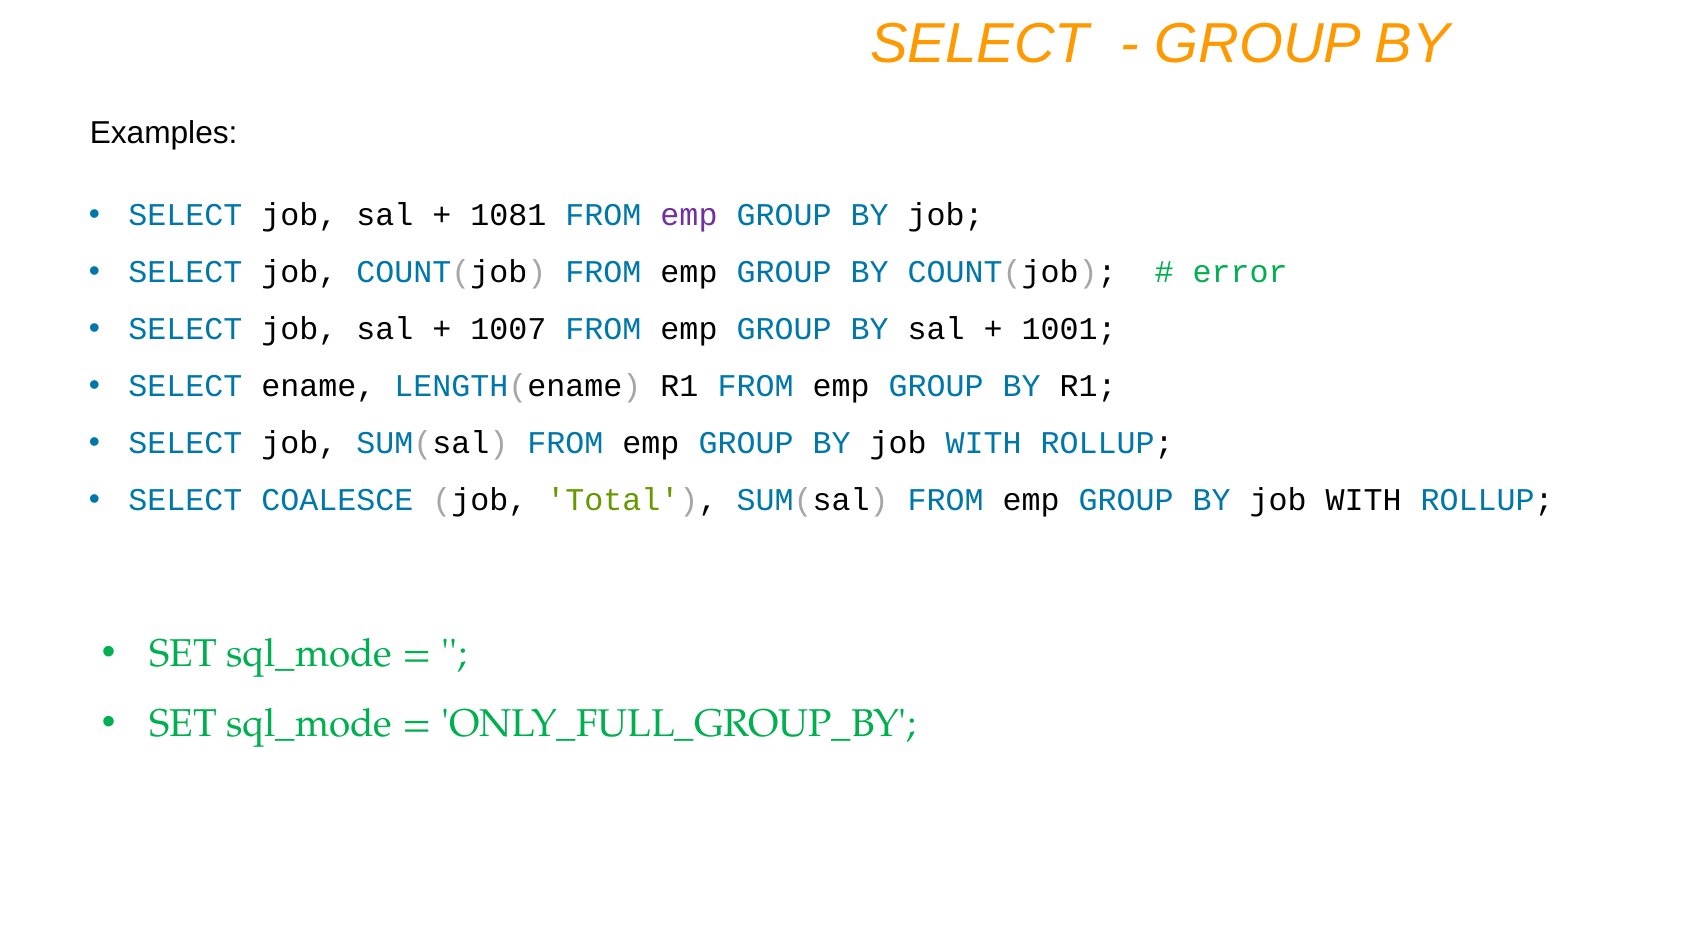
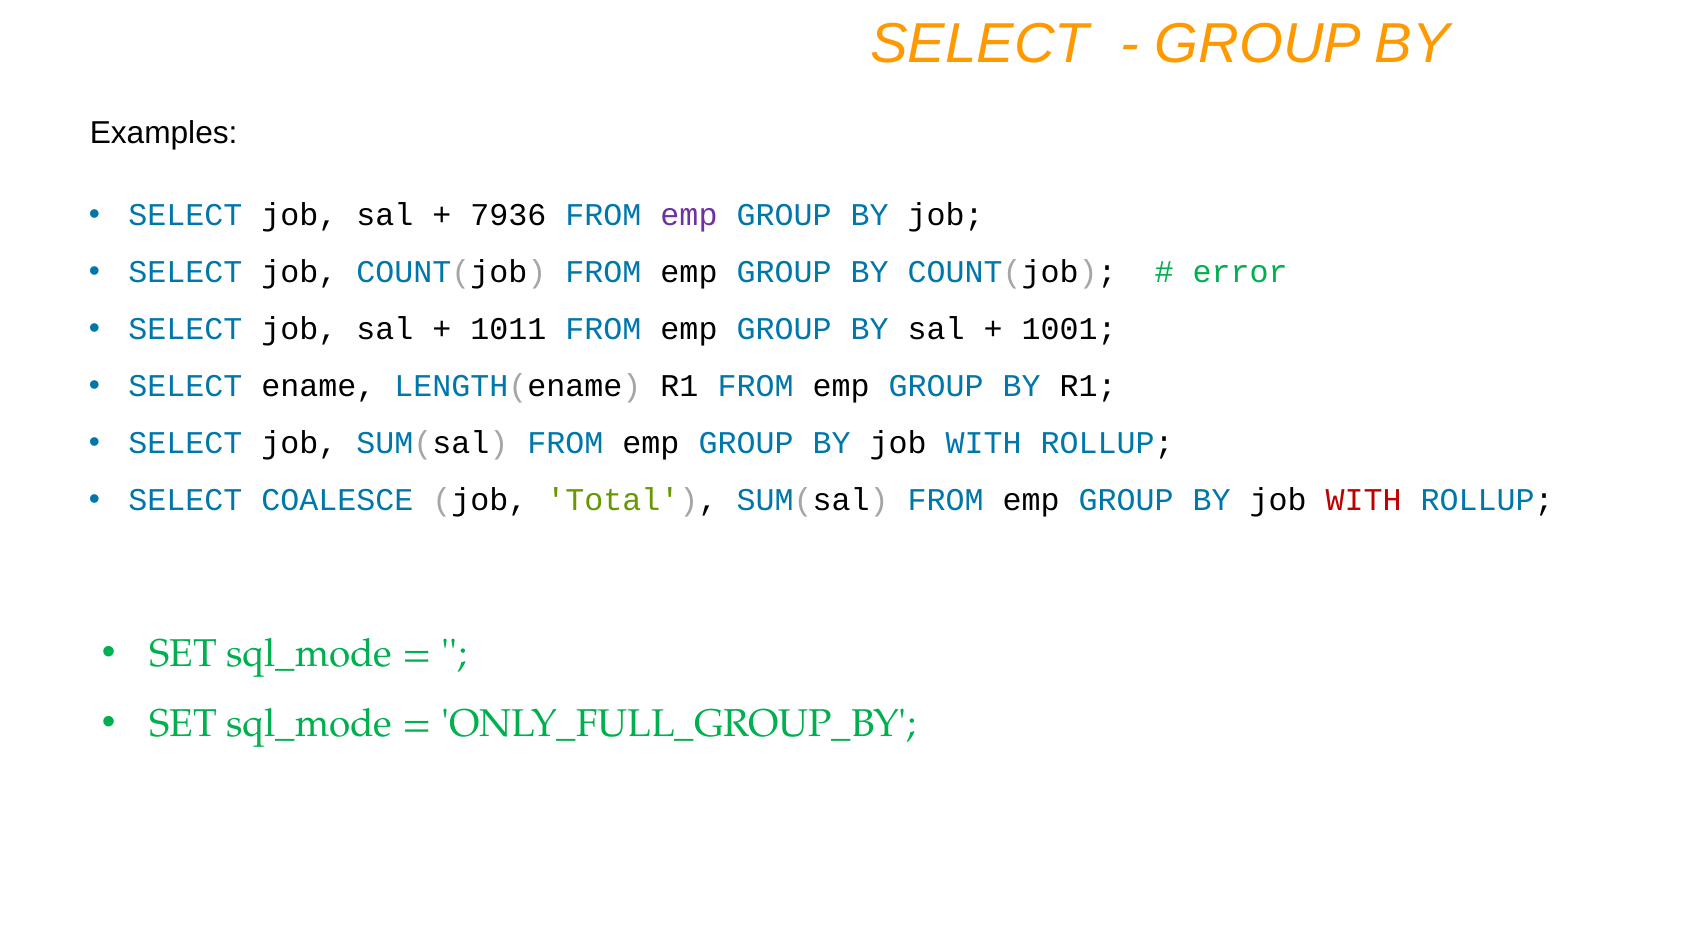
1081: 1081 -> 7936
1007: 1007 -> 1011
WITH at (1364, 500) colour: black -> red
